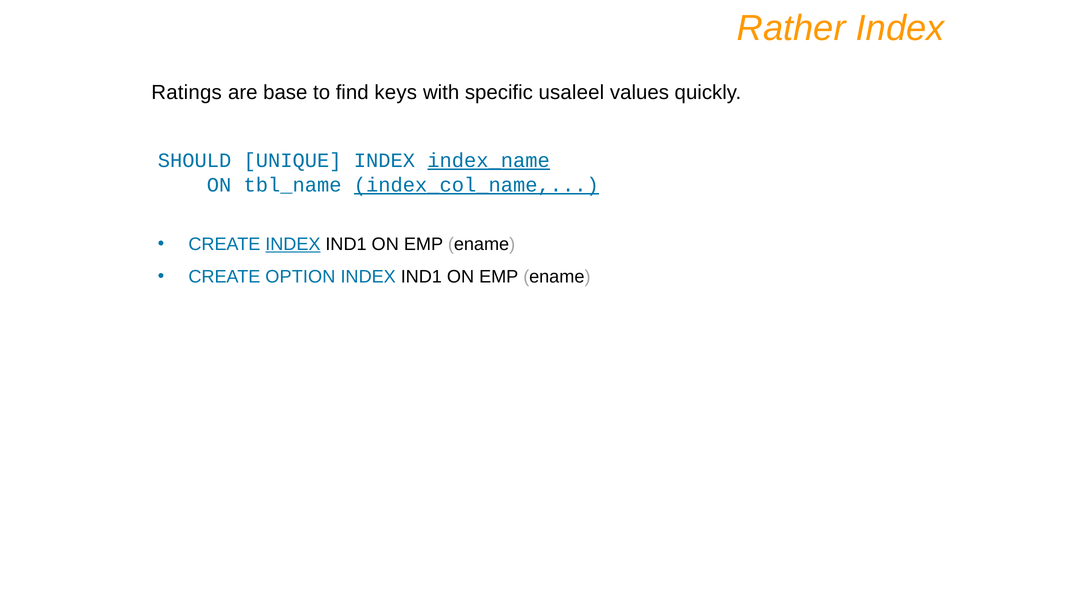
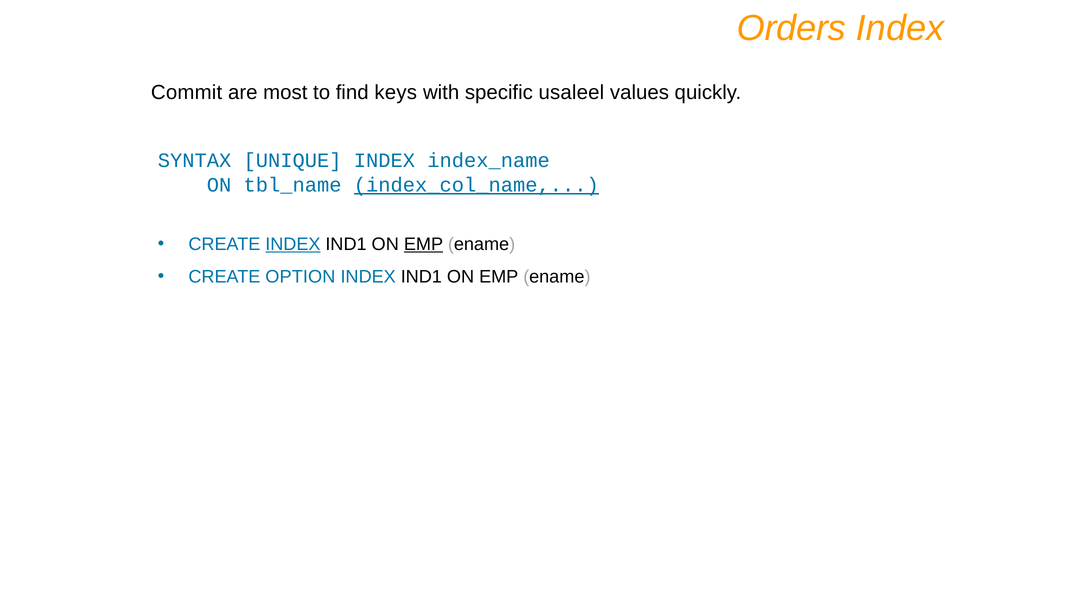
Rather: Rather -> Orders
Ratings: Ratings -> Commit
base: base -> most
SHOULD: SHOULD -> SYNTAX
index_name underline: present -> none
EMP at (423, 244) underline: none -> present
